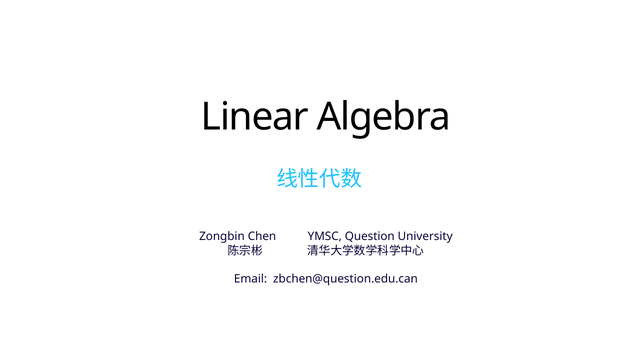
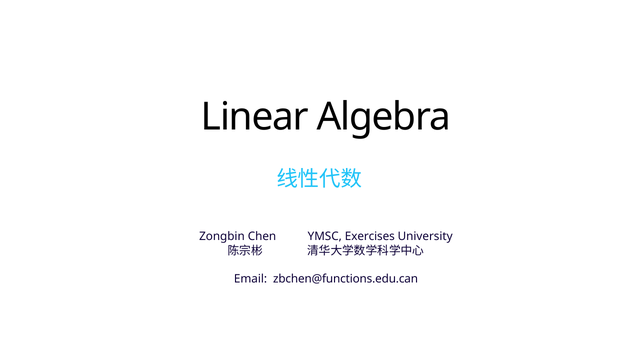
Question: Question -> Exercises
zbchen@question.edu.can: zbchen@question.edu.can -> zbchen@functions.edu.can
